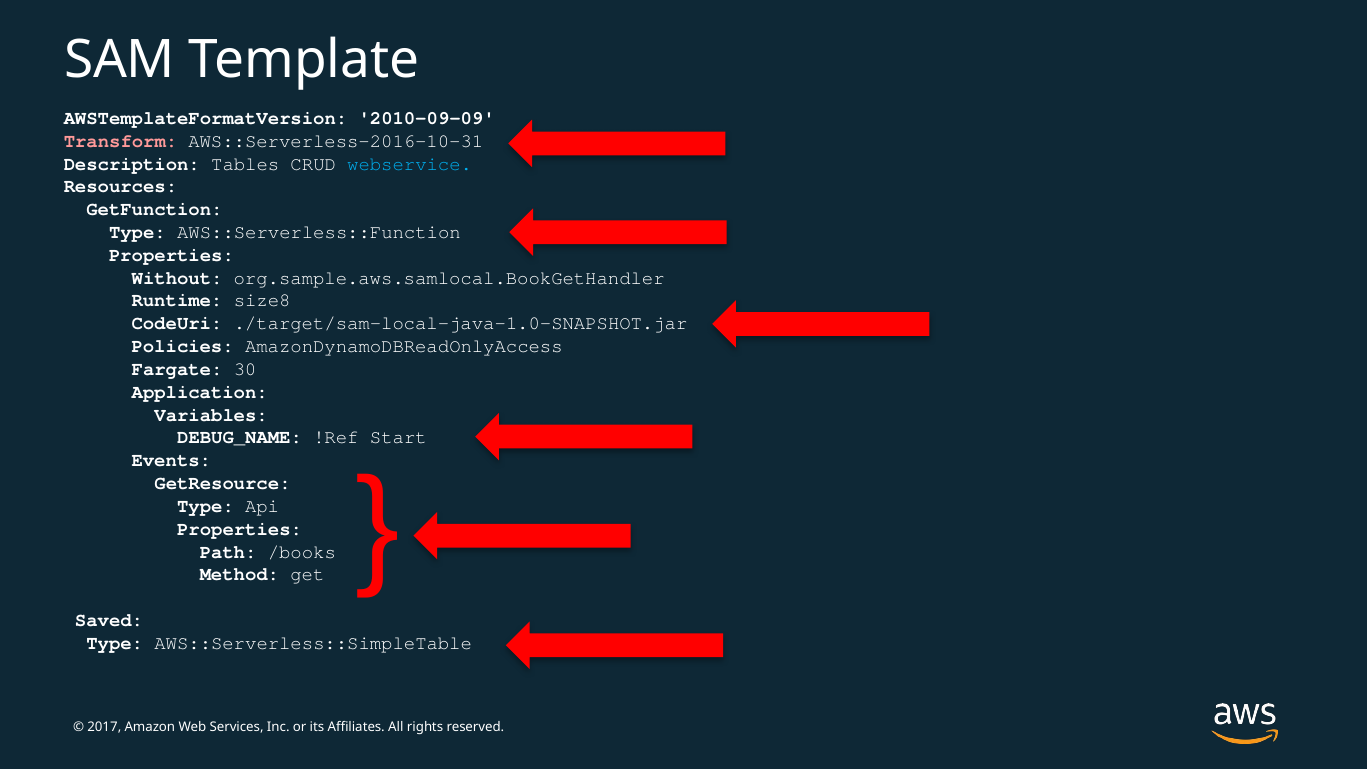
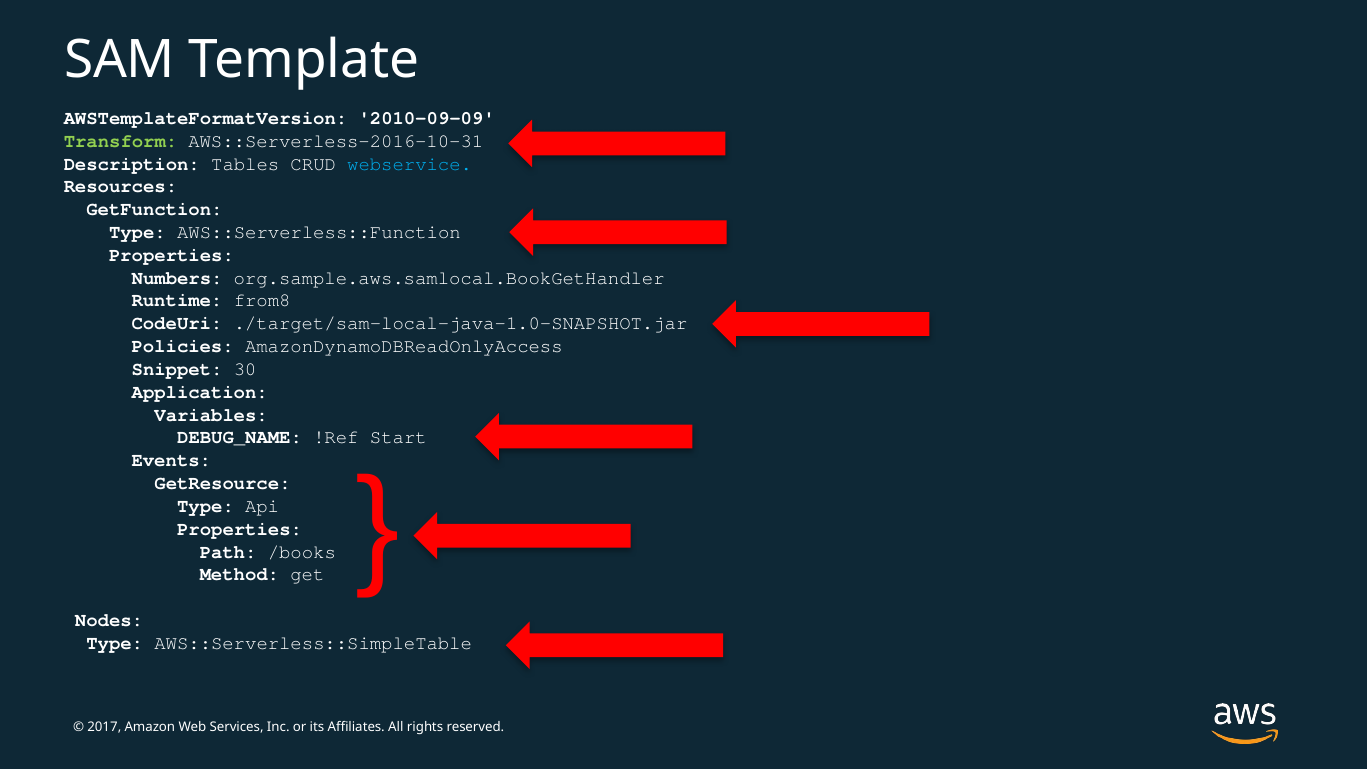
Transform colour: pink -> light green
Without: Without -> Numbers
size8: size8 -> from8
Fargate: Fargate -> Snippet
Saved: Saved -> Nodes
